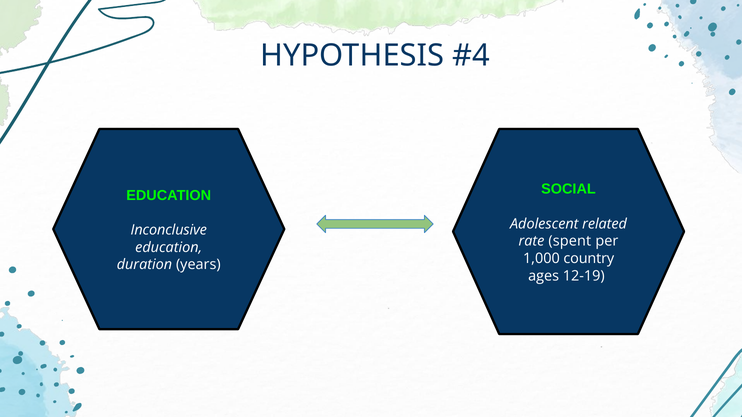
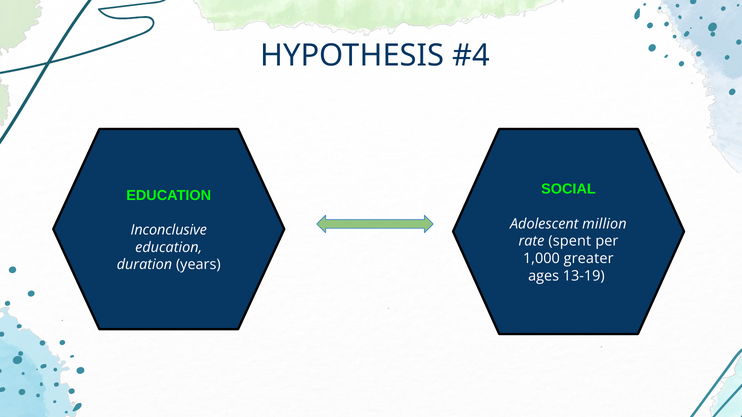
related: related -> million
country: country -> greater
12-19: 12-19 -> 13-19
